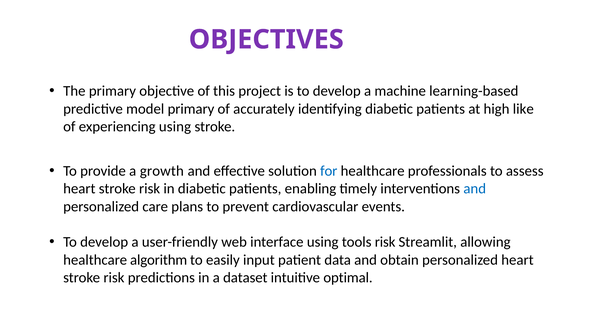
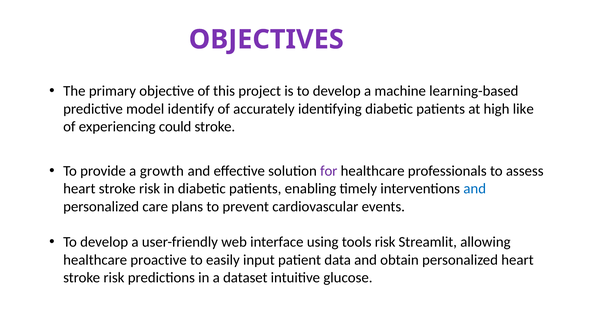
model primary: primary -> identify
experiencing using: using -> could
for colour: blue -> purple
algorithm: algorithm -> proactive
optimal: optimal -> glucose
